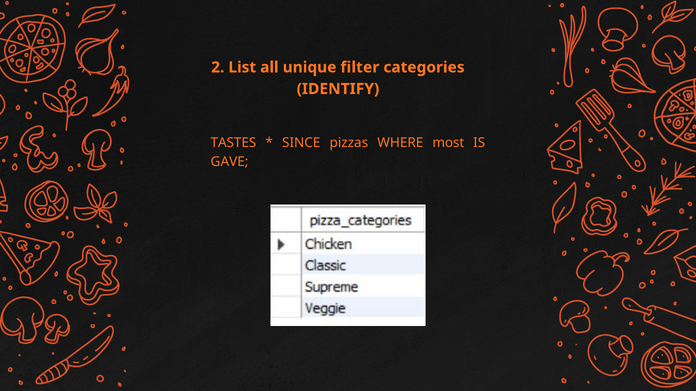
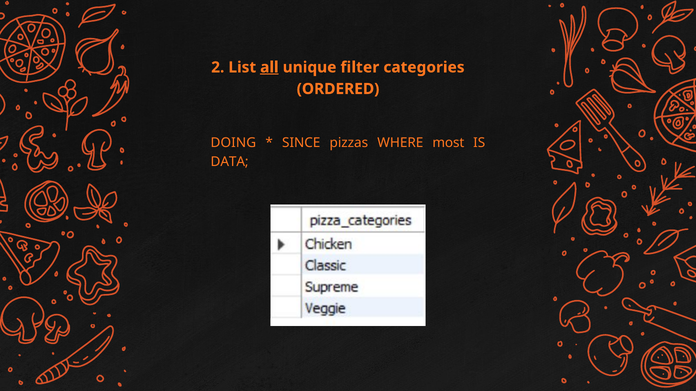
all underline: none -> present
IDENTIFY: IDENTIFY -> ORDERED
TASTES: TASTES -> DOING
GAVE: GAVE -> DATA
